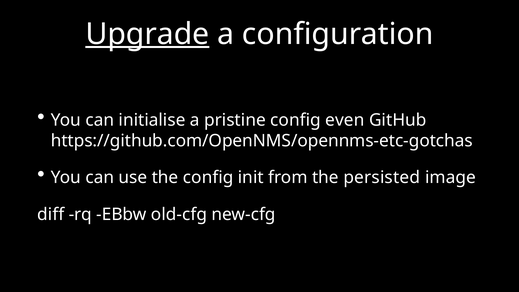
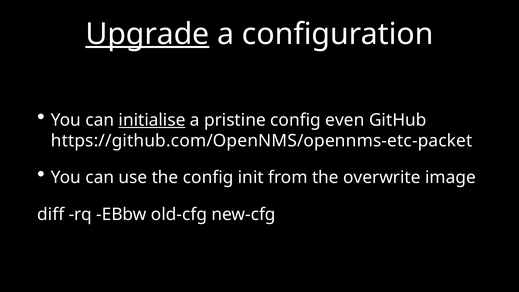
initialise underline: none -> present
https://github.com/OpenNMS/opennms-etc-gotchas: https://github.com/OpenNMS/opennms-etc-gotchas -> https://github.com/OpenNMS/opennms-etc-packet
persisted: persisted -> overwrite
